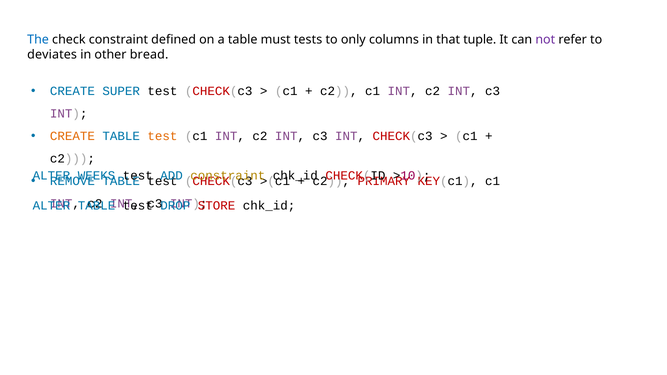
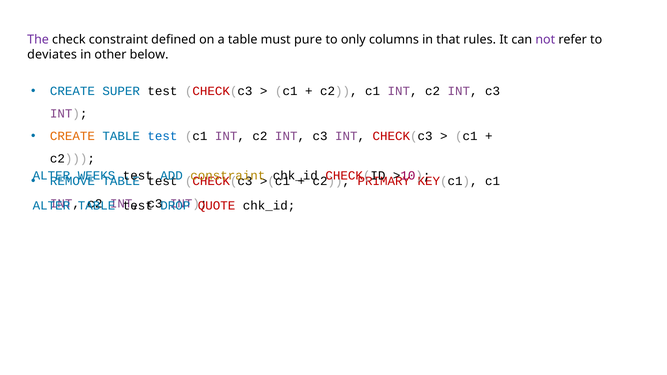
The colour: blue -> purple
tests: tests -> pure
tuple: tuple -> rules
bread: bread -> below
test at (162, 136) colour: orange -> blue
STORE: STORE -> QUOTE
